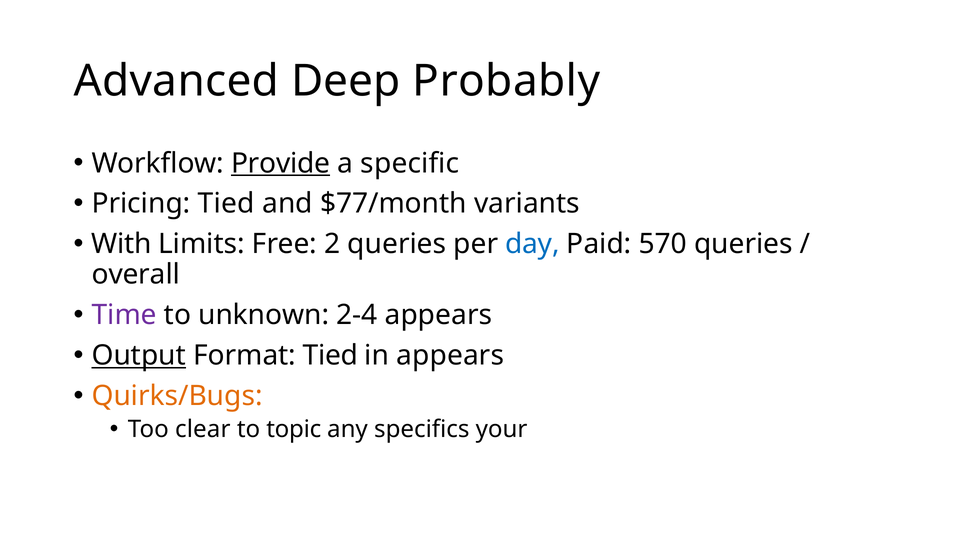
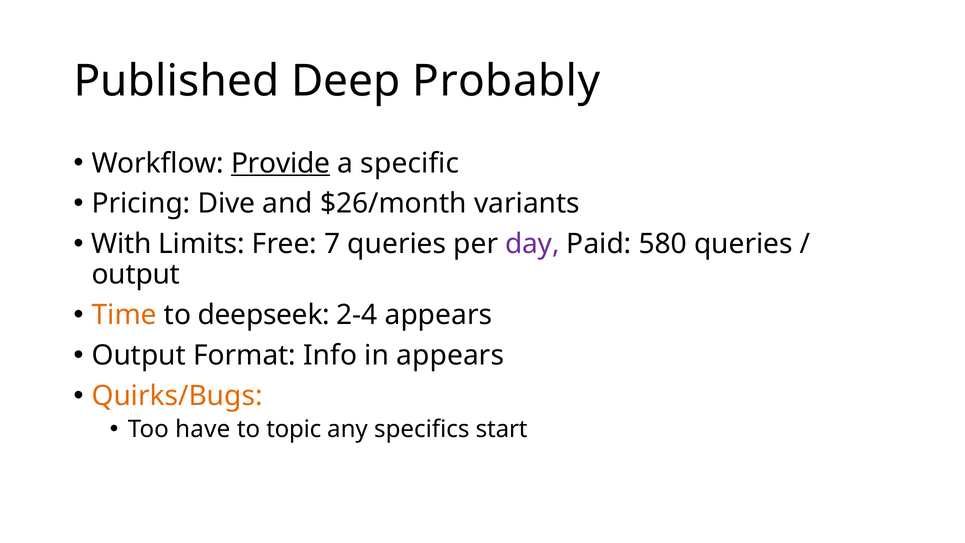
Advanced: Advanced -> Published
Pricing Tied: Tied -> Dive
$77/month: $77/month -> $26/month
2: 2 -> 7
day colour: blue -> purple
570: 570 -> 580
overall at (136, 274): overall -> output
Time colour: purple -> orange
unknown: unknown -> deepseek
Output at (139, 355) underline: present -> none
Format Tied: Tied -> Info
clear: clear -> have
your: your -> start
